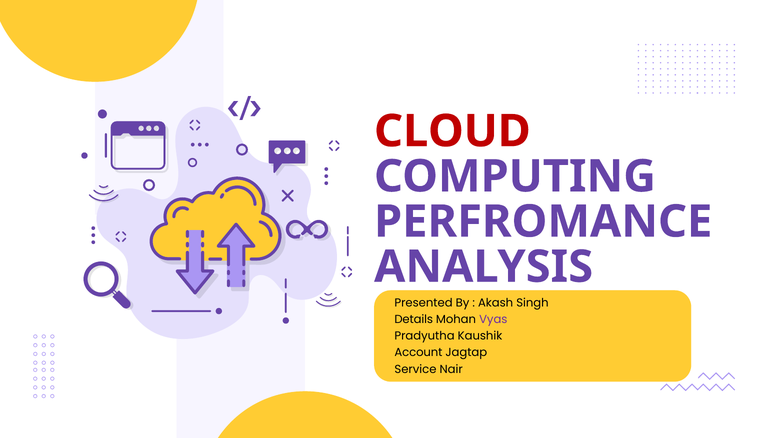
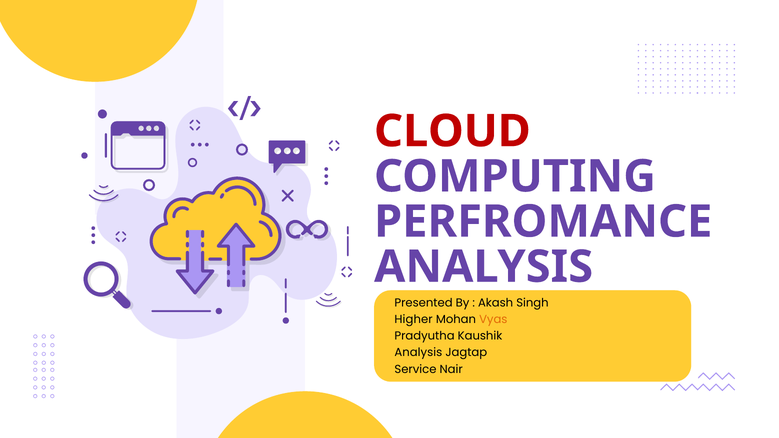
Details: Details -> Higher
Vyas colour: purple -> orange
Account at (418, 353): Account -> Analysis
